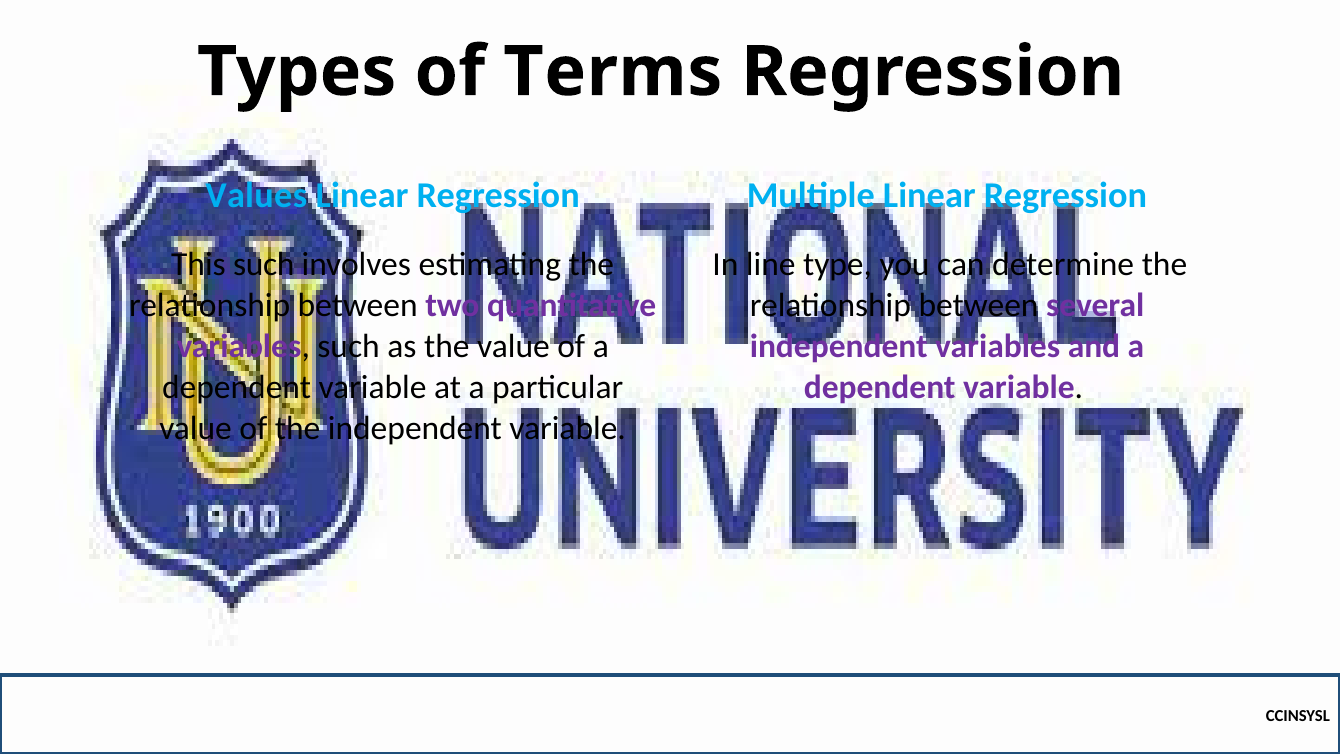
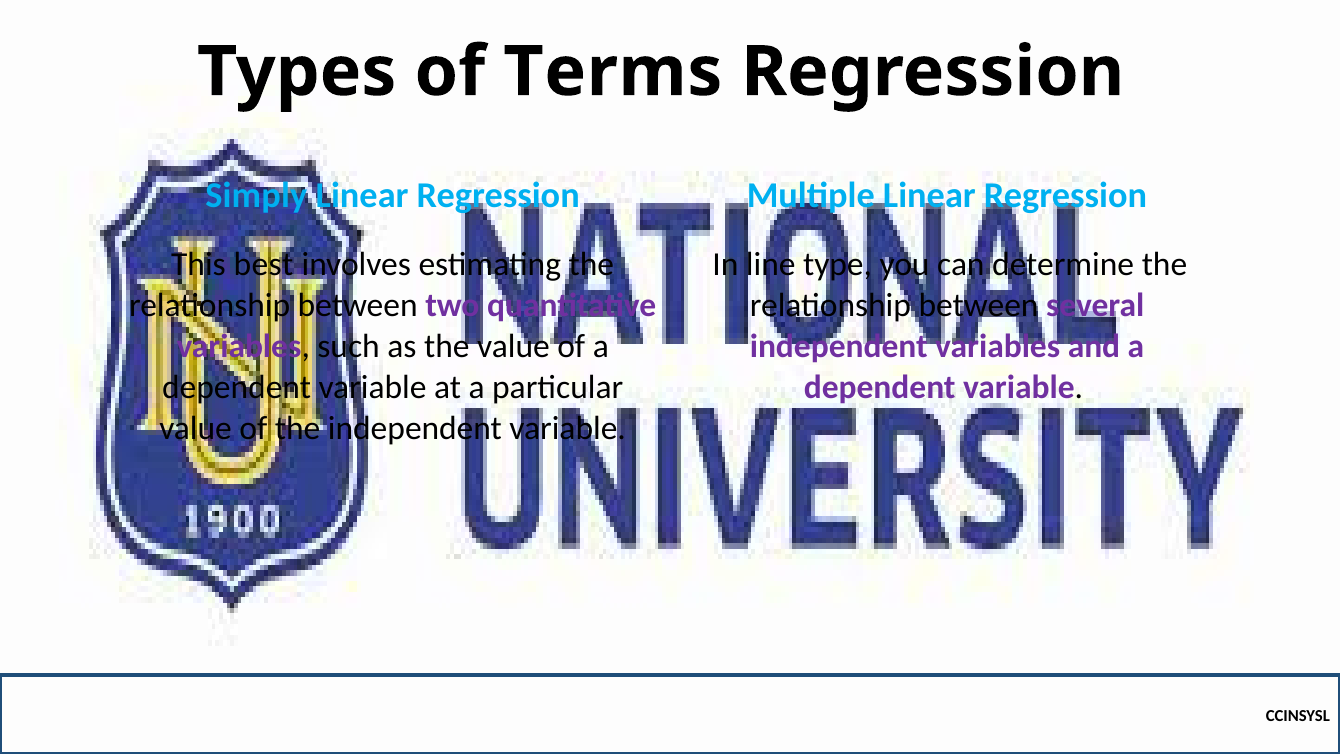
Values: Values -> Simply
This such: such -> best
